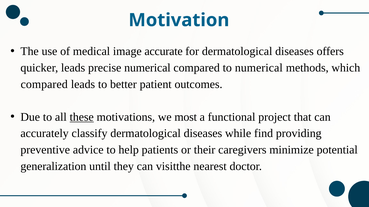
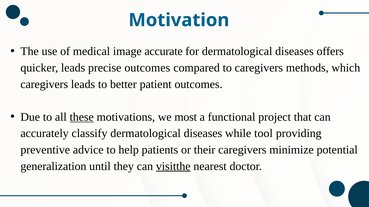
precise numerical: numerical -> outcomes
to numerical: numerical -> caregivers
compared at (44, 84): compared -> caregivers
find: find -> tool
visitthe underline: none -> present
